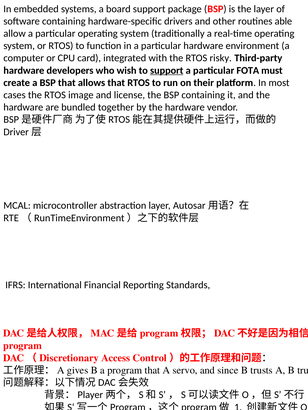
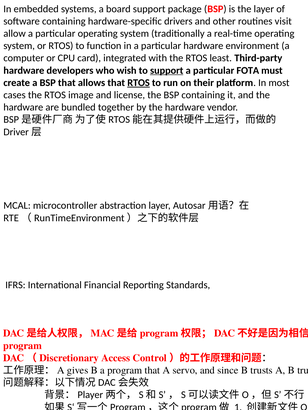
able: able -> visit
risky: risky -> least
RTOS at (139, 83) underline: none -> present
